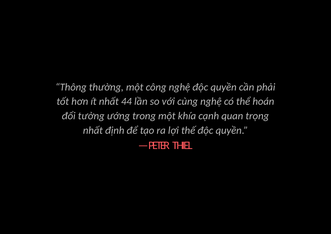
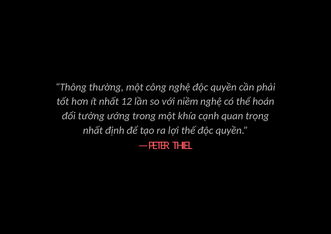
44: 44 -> 12
cùng: cùng -> niềm
